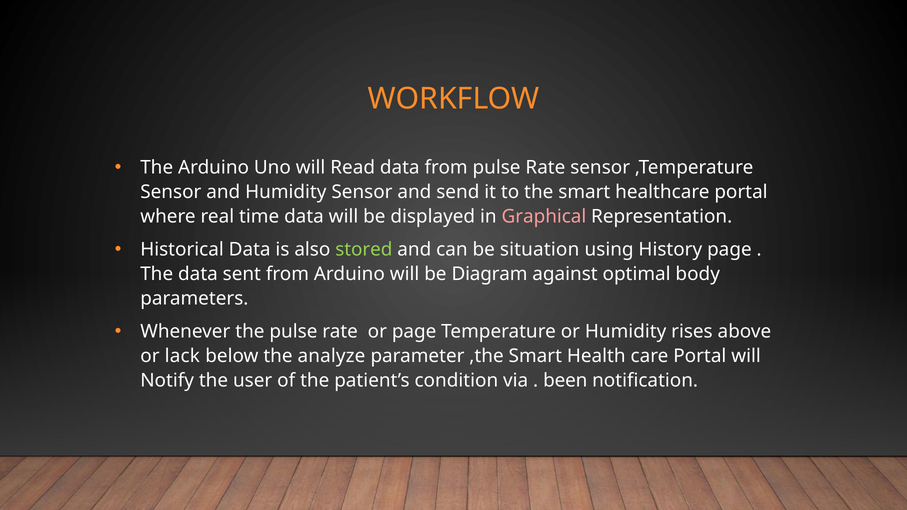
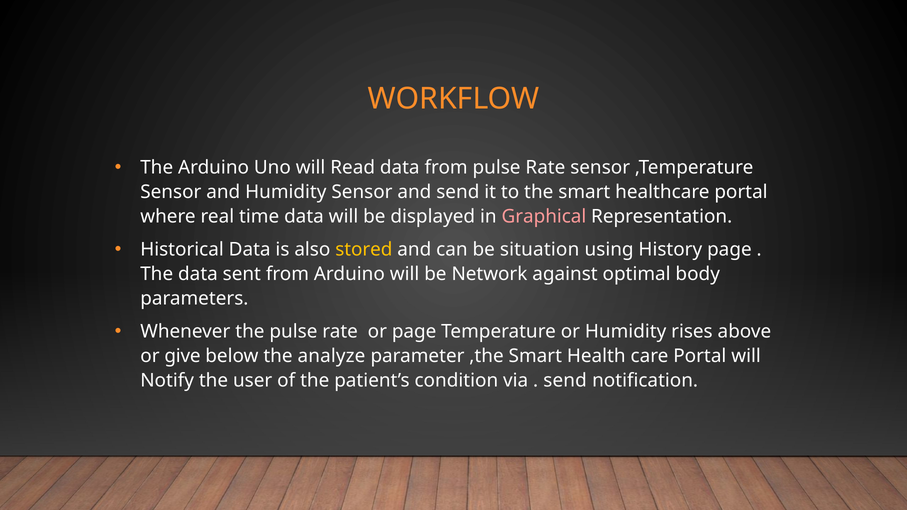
stored colour: light green -> yellow
Diagram: Diagram -> Network
lack: lack -> give
been at (565, 381): been -> send
